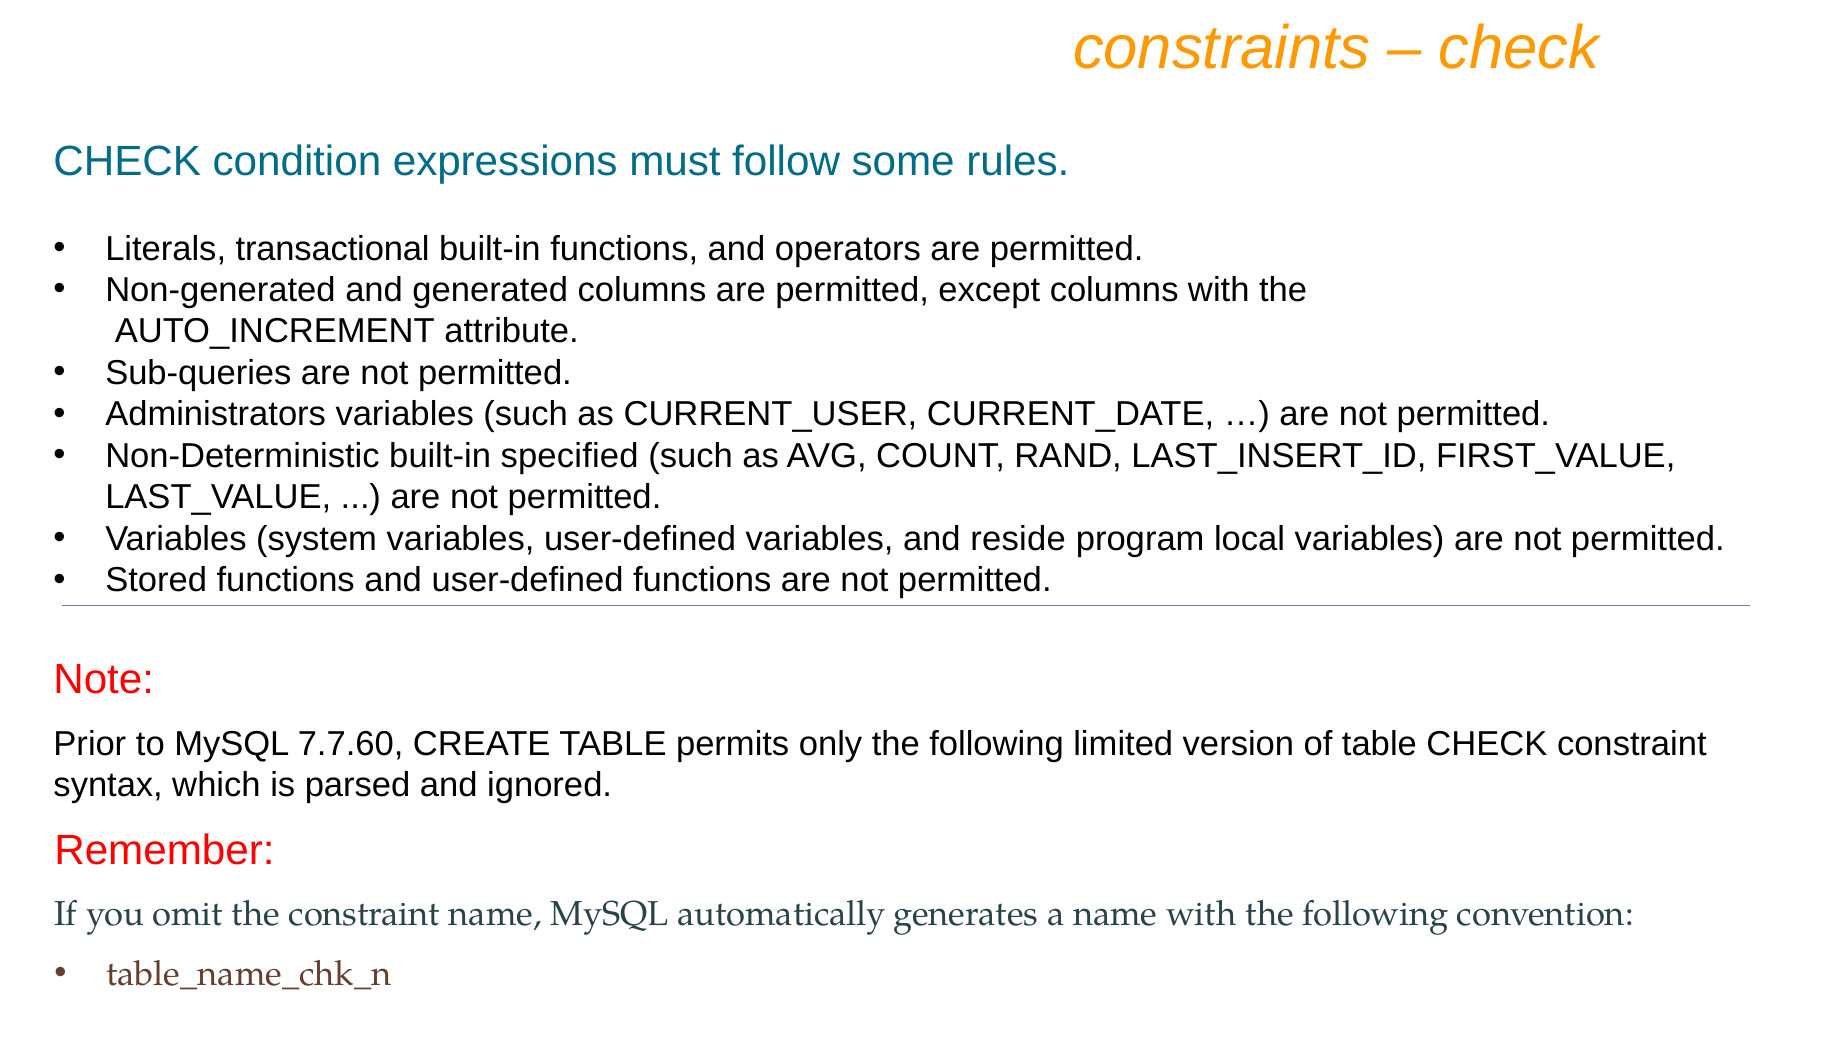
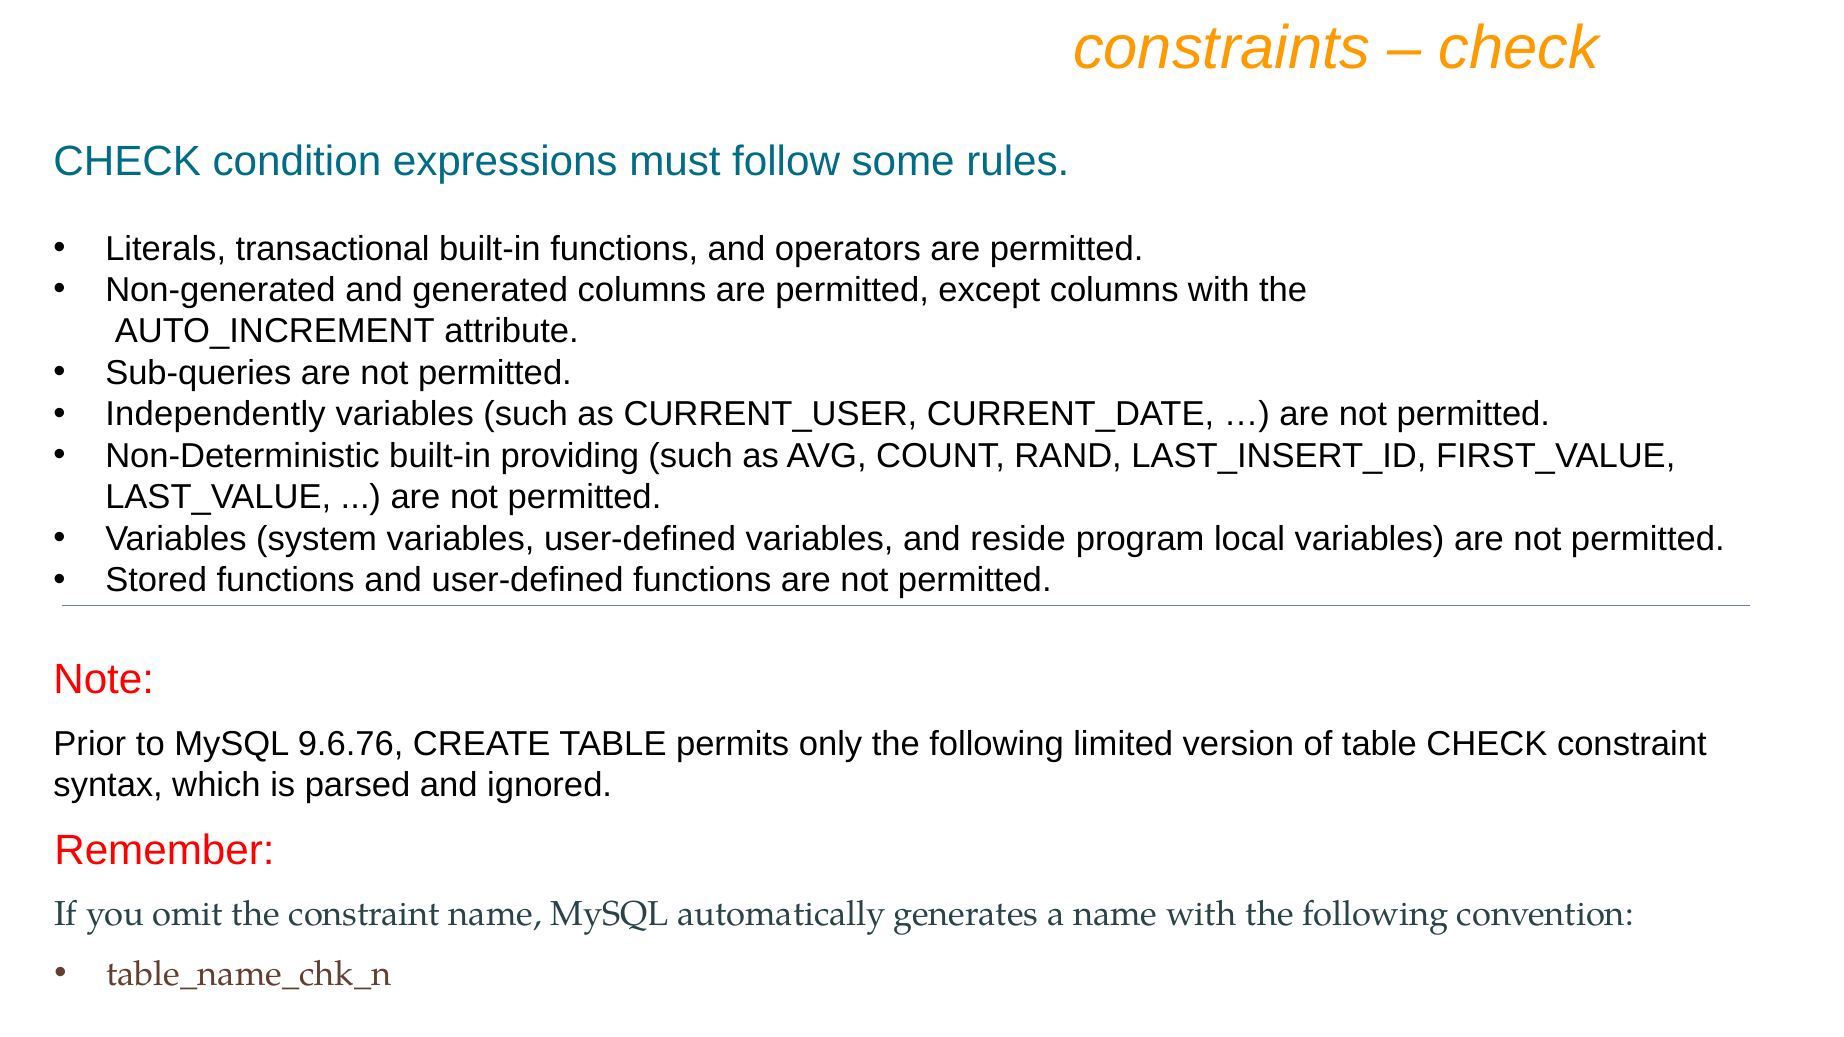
Administrators: Administrators -> Independently
specified: specified -> providing
7.7.60: 7.7.60 -> 9.6.76
